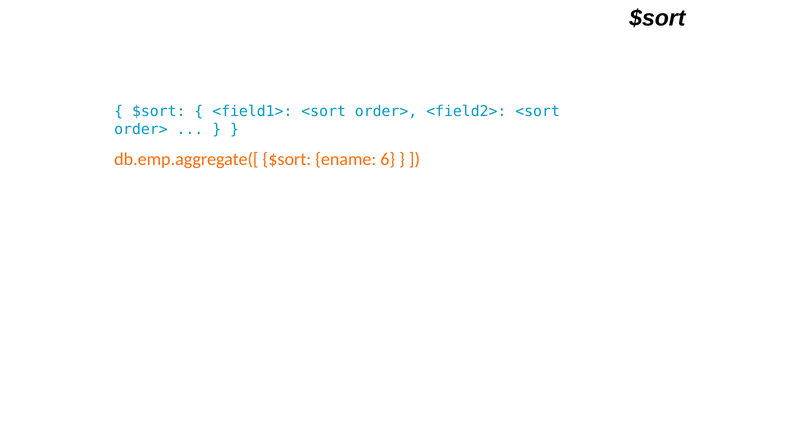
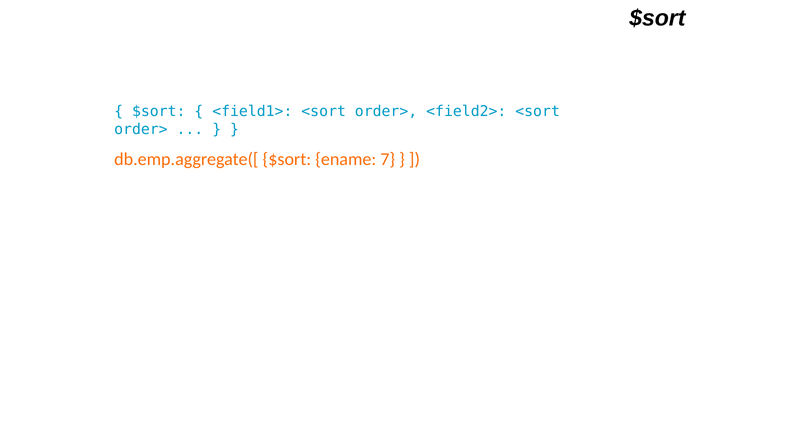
6: 6 -> 7
